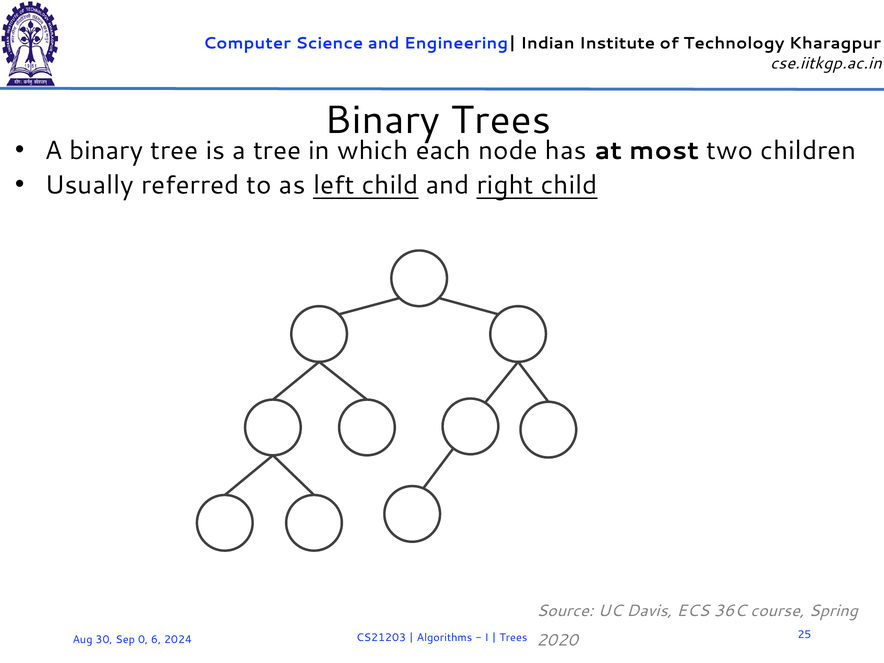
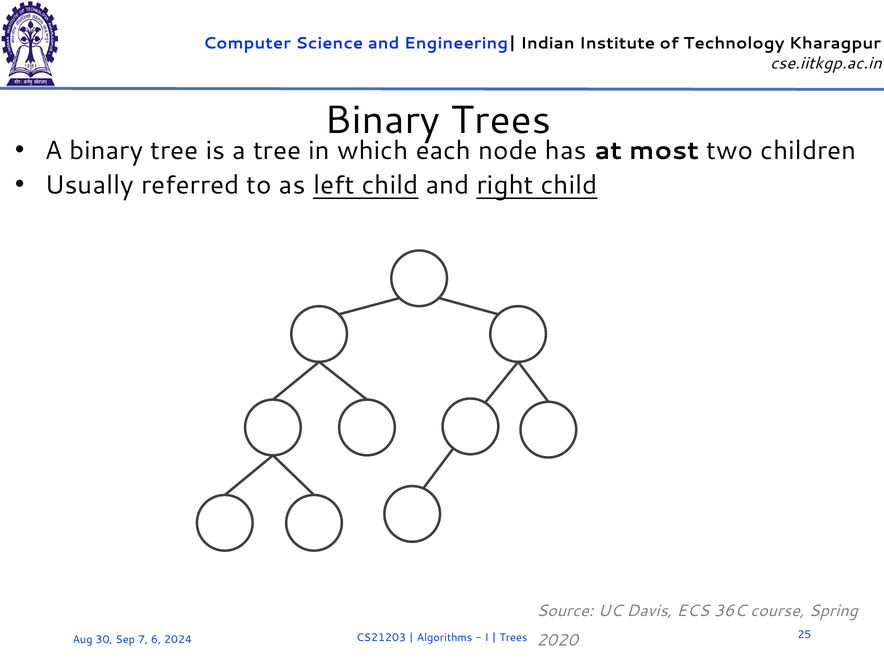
0: 0 -> 7
